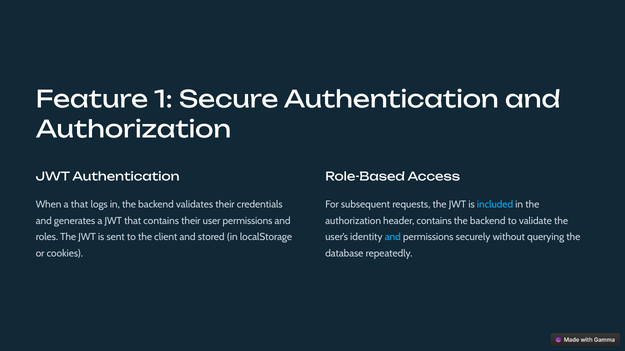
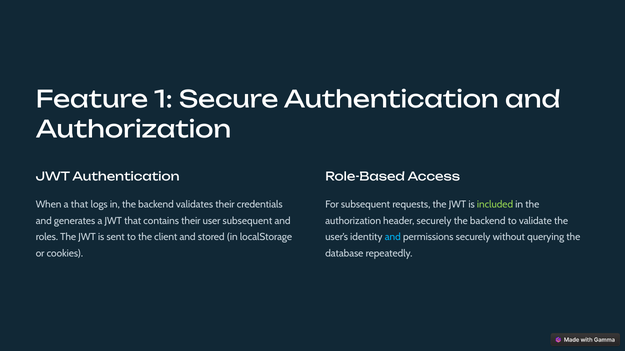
included colour: light blue -> light green
user permissions: permissions -> subsequent
header contains: contains -> securely
